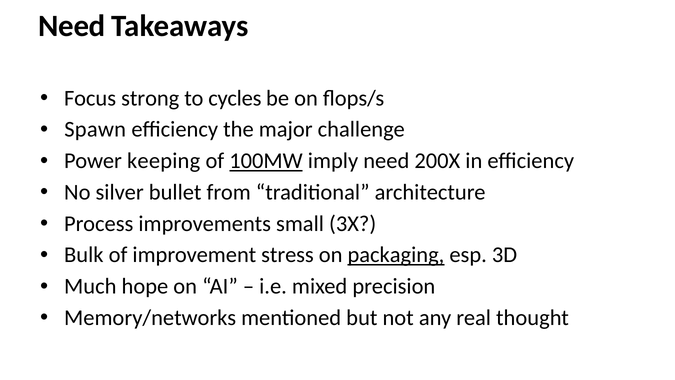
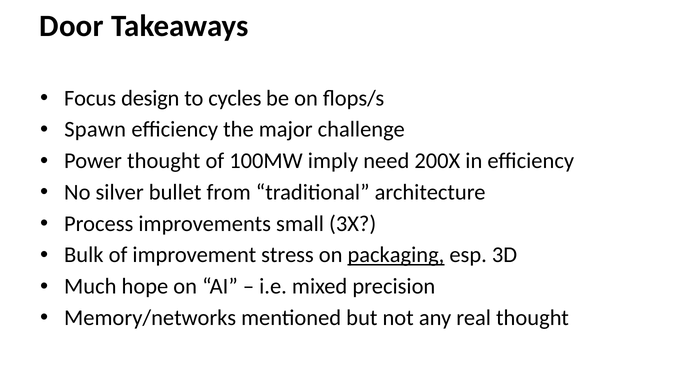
Need at (72, 26): Need -> Door
strong: strong -> design
Power keeping: keeping -> thought
100MW underline: present -> none
